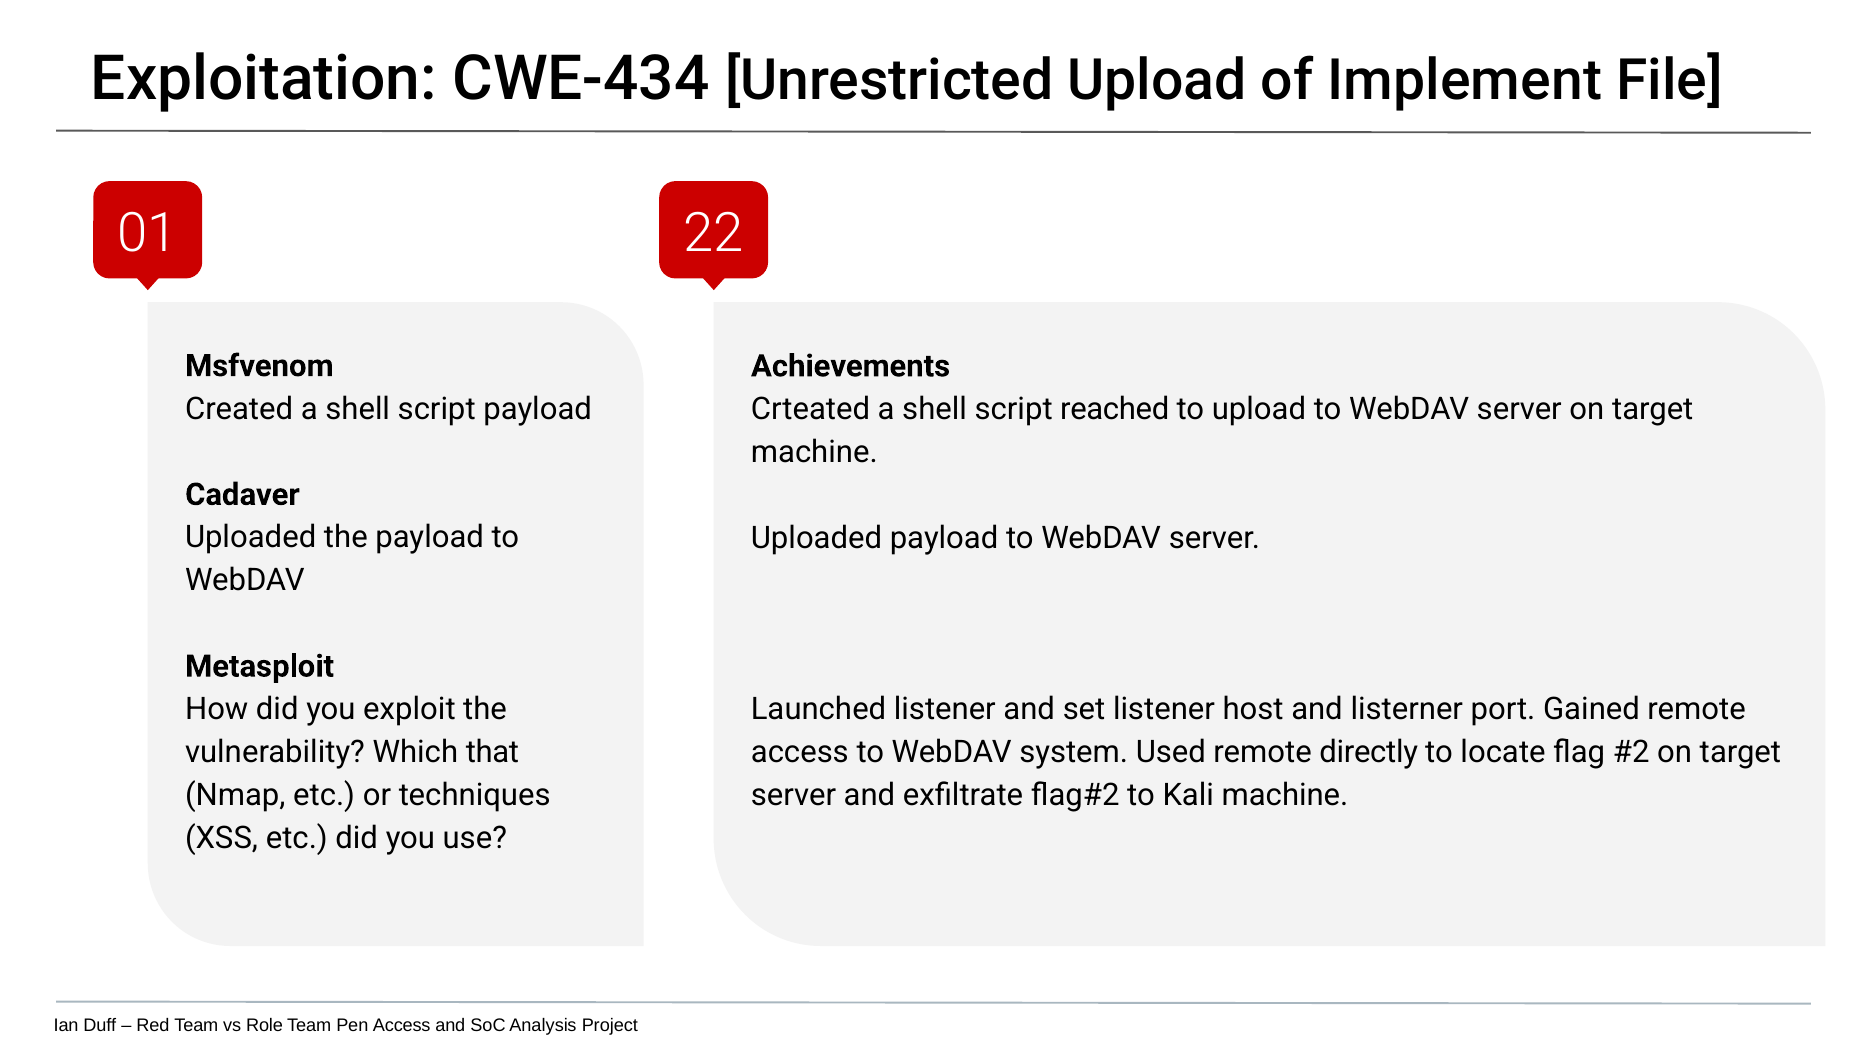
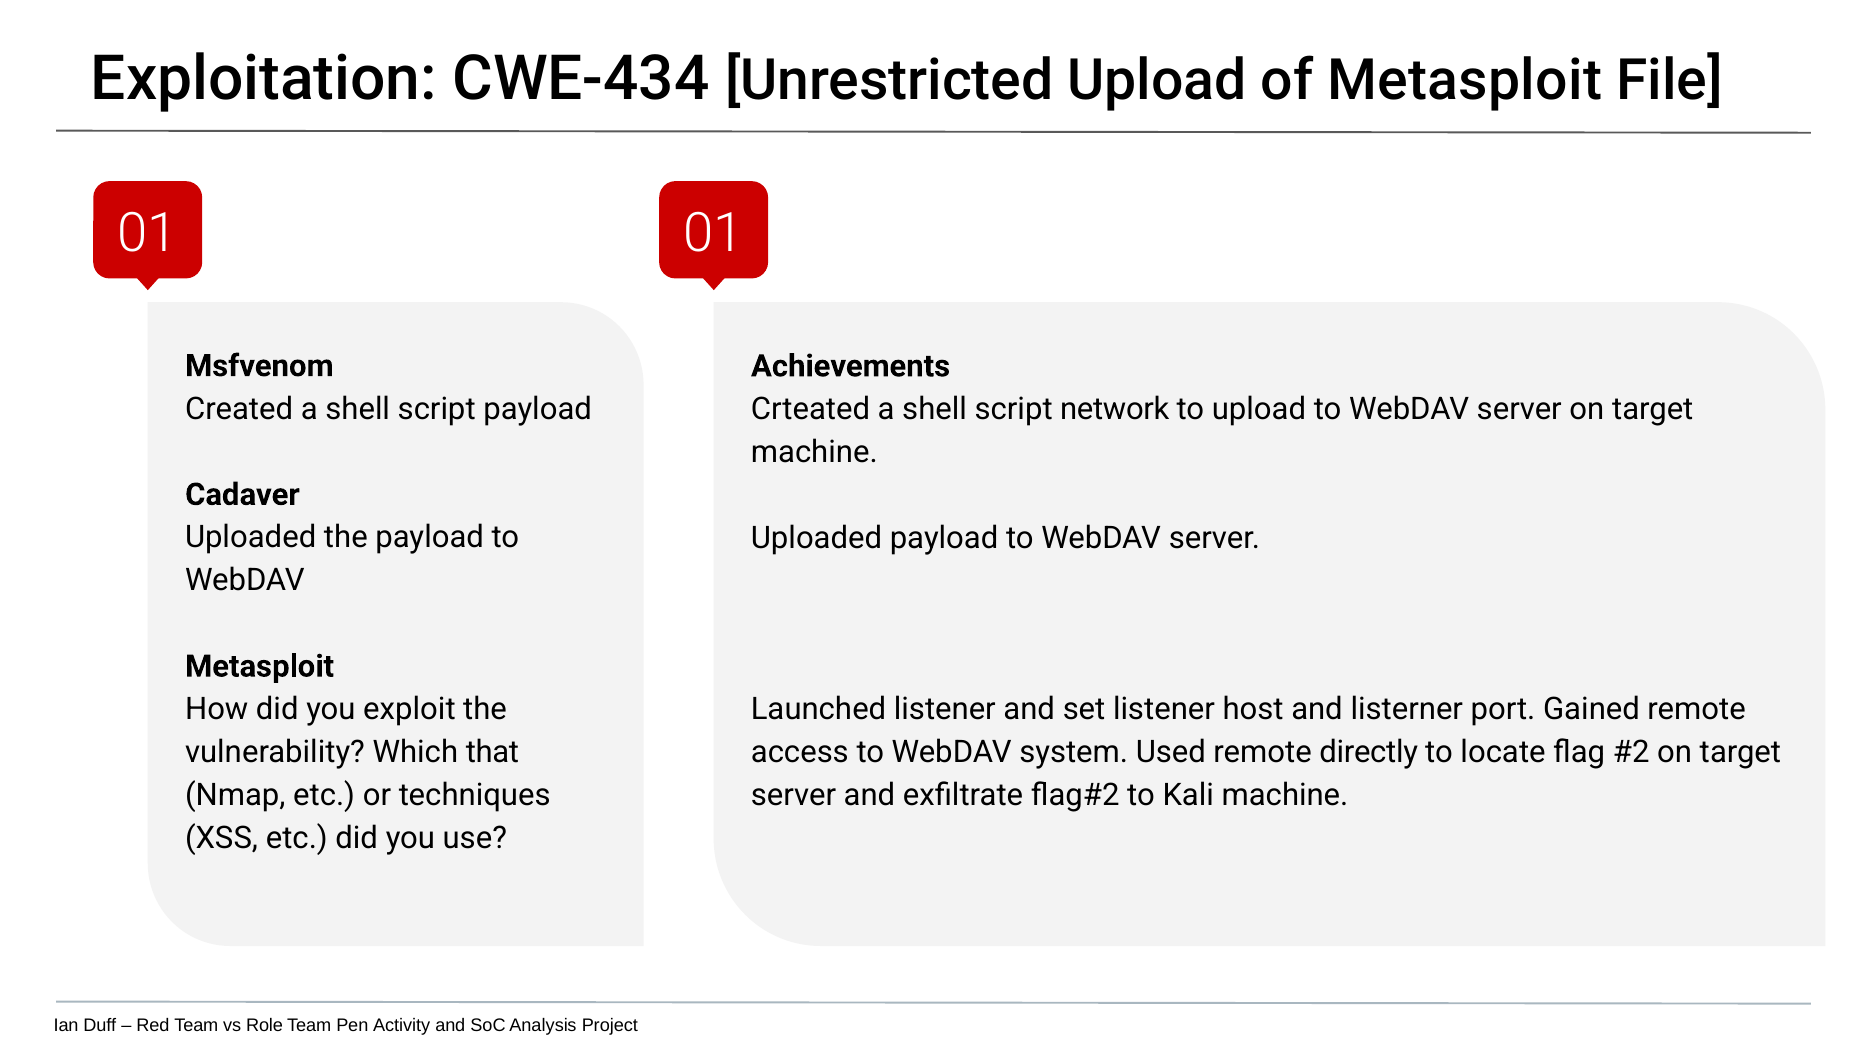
of Implement: Implement -> Metasploit
01 22: 22 -> 01
reached: reached -> network
Pen Access: Access -> Activity
